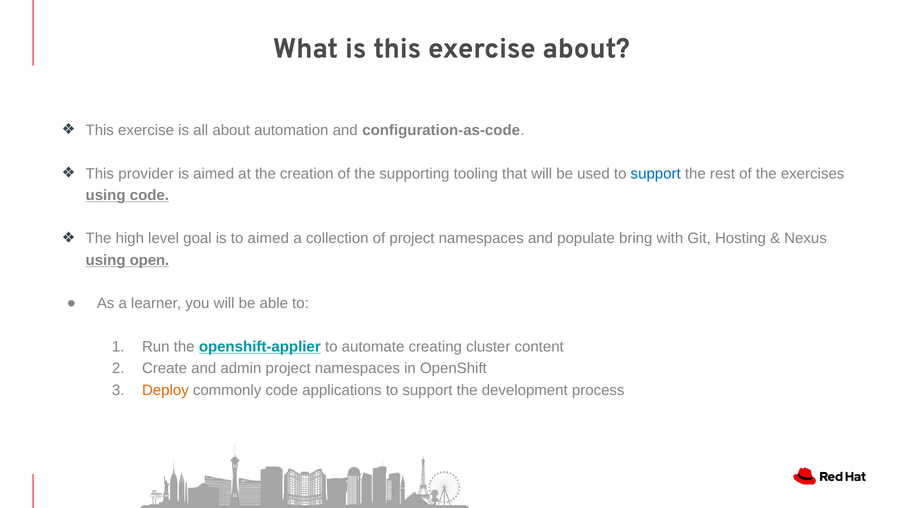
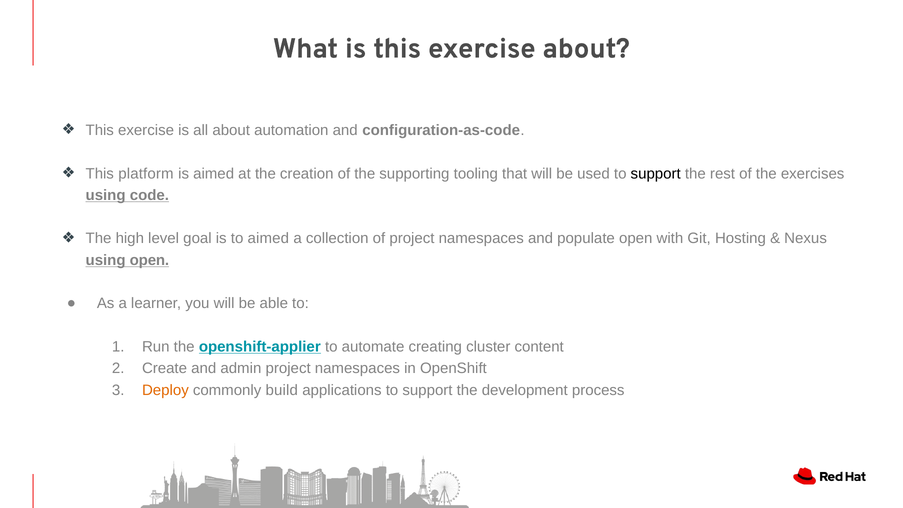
provider: provider -> platform
support at (656, 174) colour: blue -> black
populate bring: bring -> open
commonly code: code -> build
